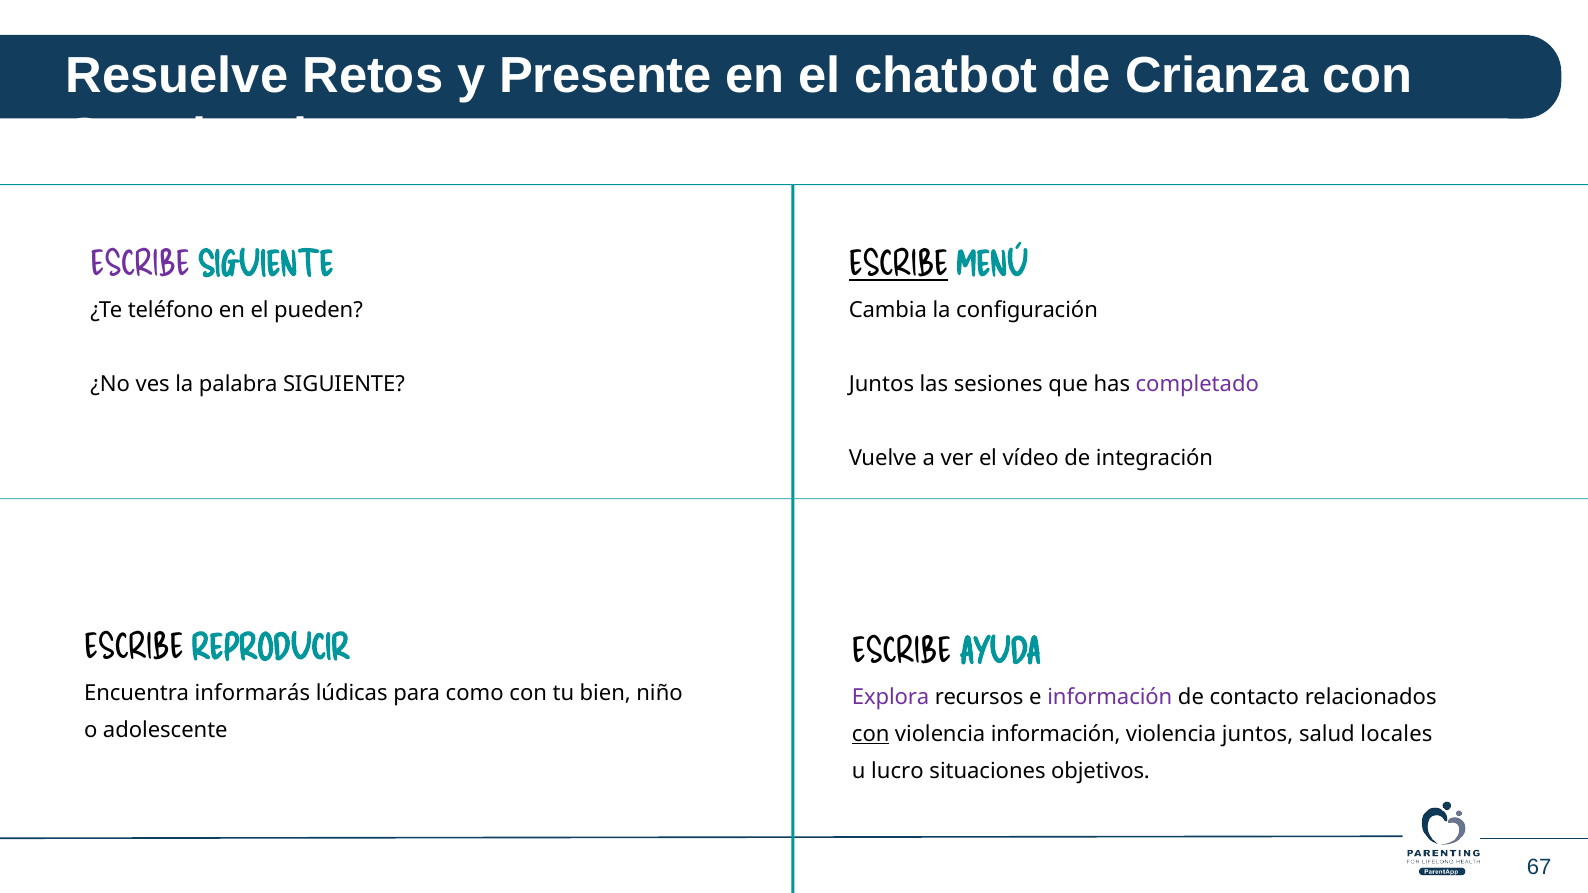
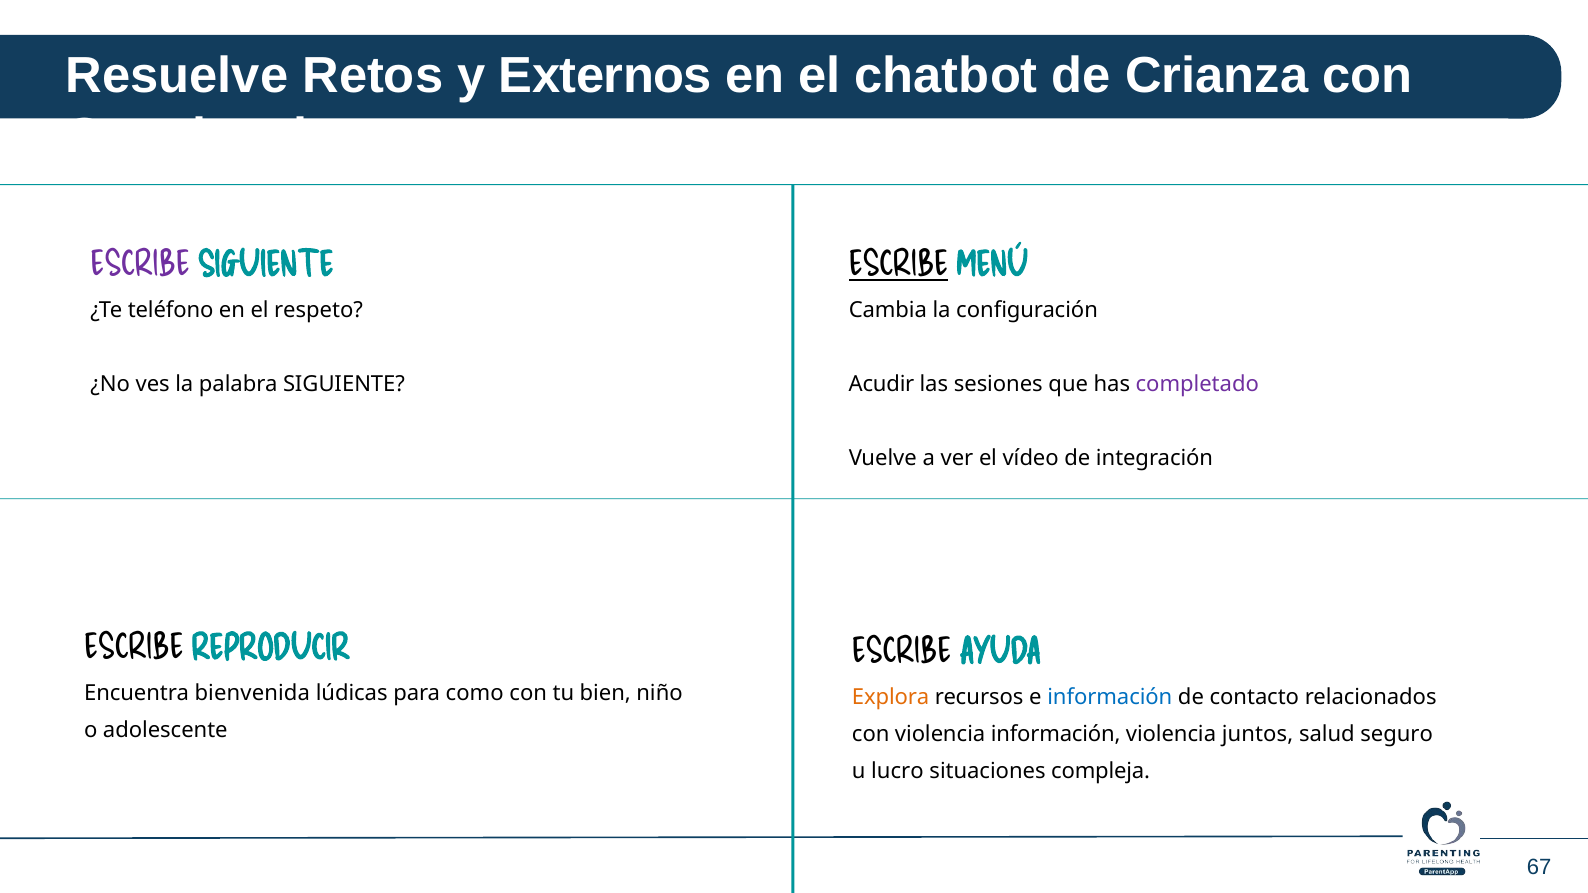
Presente: Presente -> Externos
pueden: pueden -> respeto
Juntos at (881, 384): Juntos -> Acudir
informarás: informarás -> bienvenida
Explora colour: purple -> orange
información at (1110, 697) colour: purple -> blue
con at (871, 734) underline: present -> none
locales: locales -> seguro
objetivos: objetivos -> compleja
